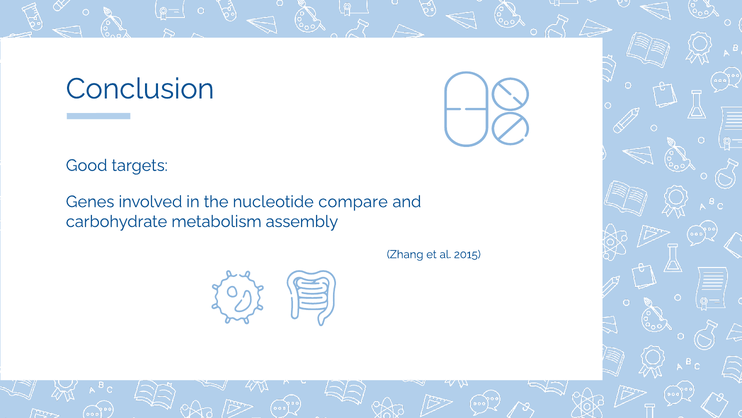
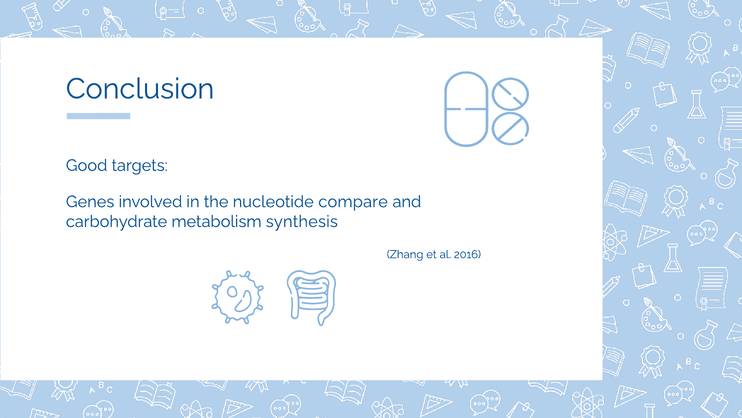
assembly: assembly -> synthesis
2015: 2015 -> 2016
